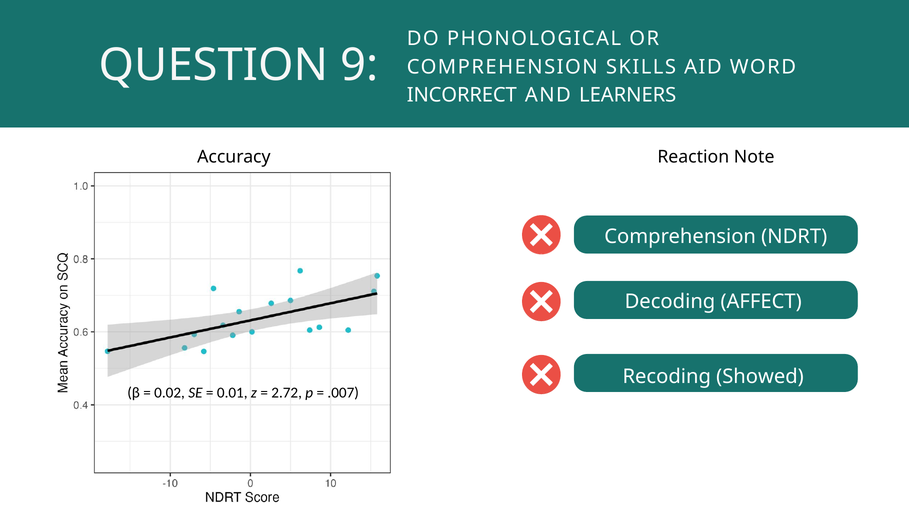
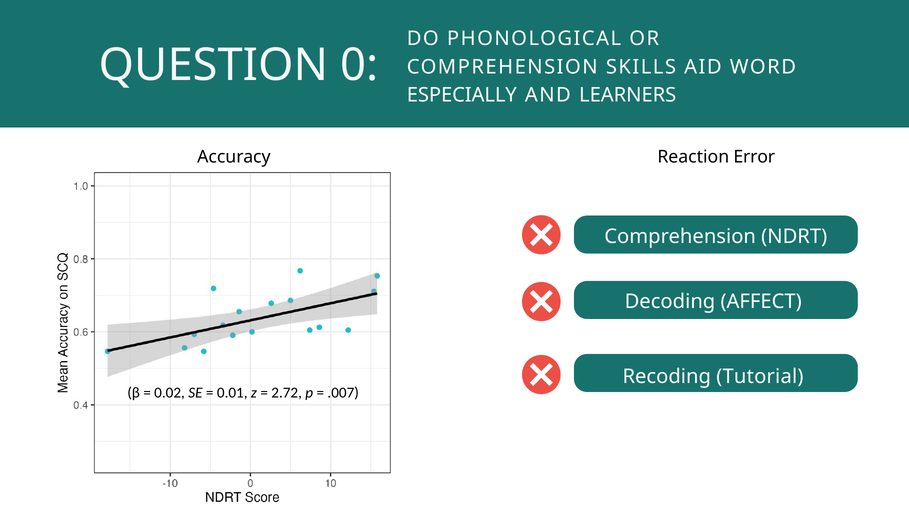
9: 9 -> 0
INCORRECT: INCORRECT -> ESPECIALLY
Note: Note -> Error
Showed: Showed -> Tutorial
